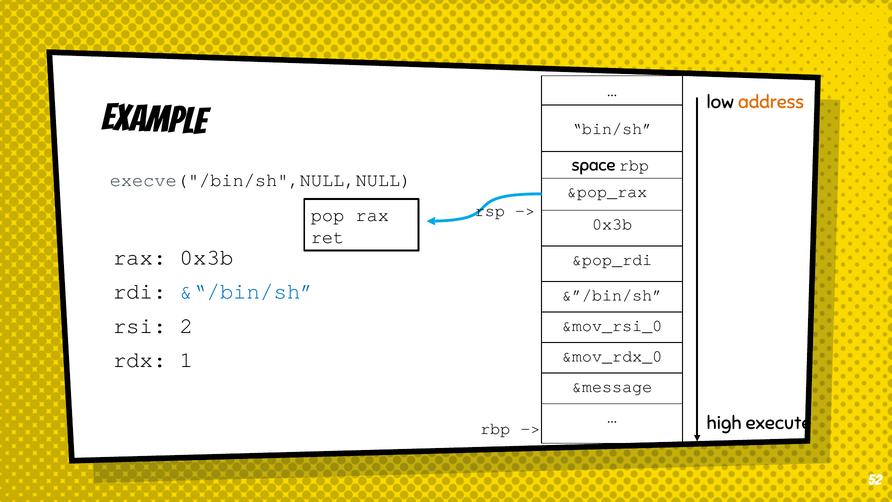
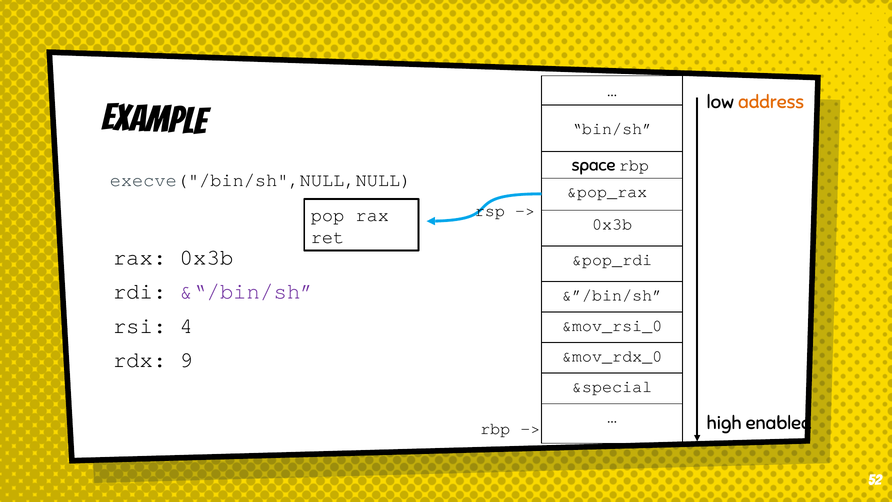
&“/bin/sh colour: blue -> purple
2: 2 -> 4
1: 1 -> 9
&message: &message -> &special
execute: execute -> enabled
